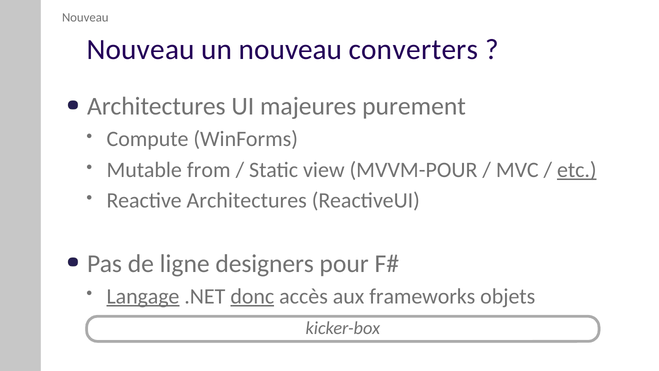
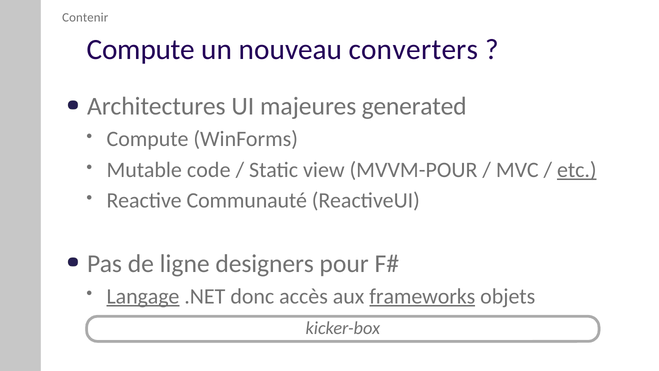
Nouveau at (85, 17): Nouveau -> Contenir
Nouveau at (141, 50): Nouveau -> Compute
purement: purement -> generated
from: from -> code
Reactive Architectures: Architectures -> Communauté
donc underline: present -> none
frameworks underline: none -> present
